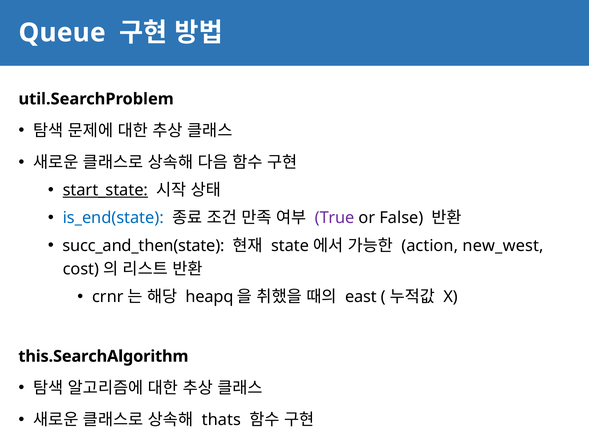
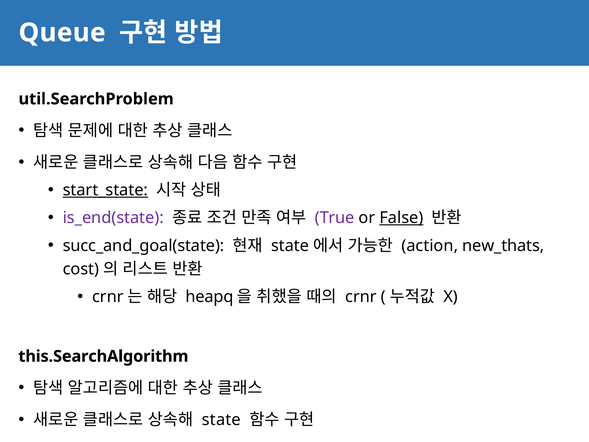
is_end(state colour: blue -> purple
False underline: none -> present
succ_and_then(state: succ_and_then(state -> succ_and_goal(state
new_west: new_west -> new_thats
east at (361, 297): east -> crnr
thats at (221, 420): thats -> state
